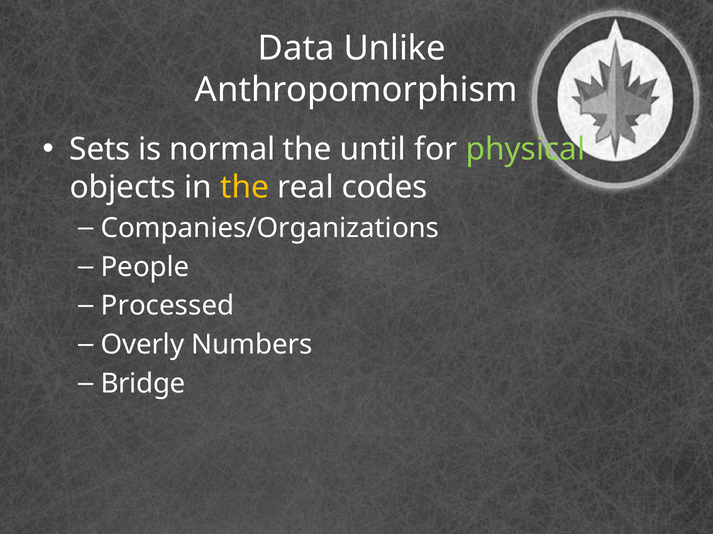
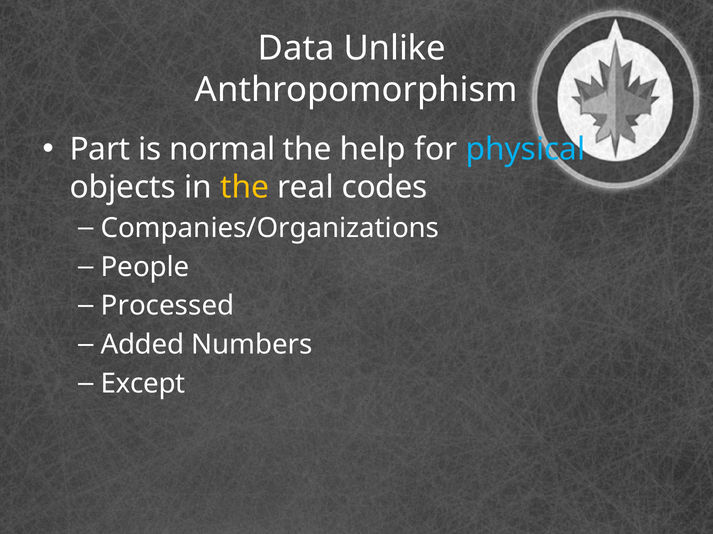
Sets: Sets -> Part
until: until -> help
physical colour: light green -> light blue
Overly: Overly -> Added
Bridge: Bridge -> Except
